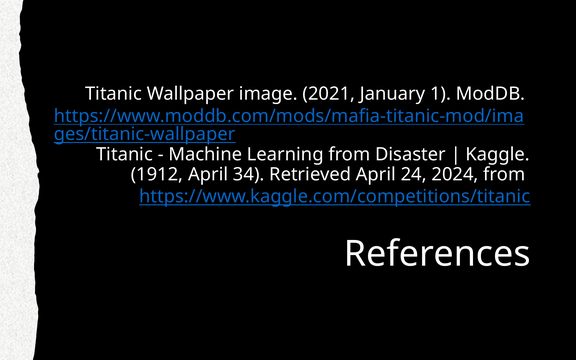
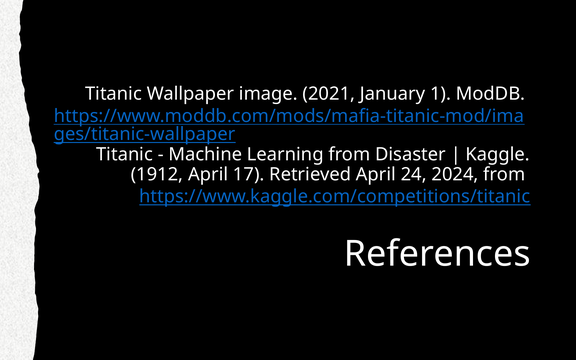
34: 34 -> 17
